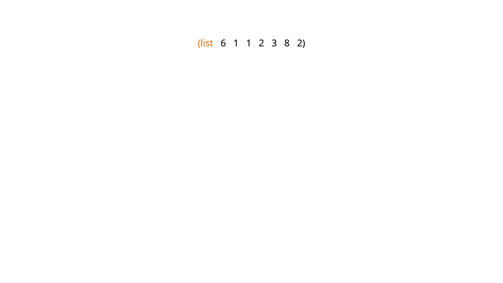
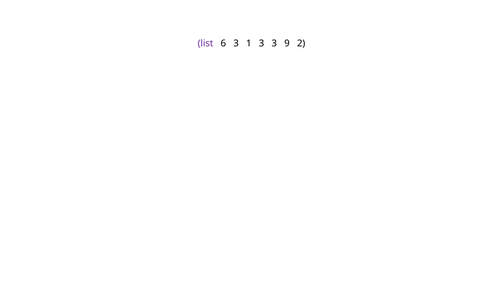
list colour: orange -> purple
6 1: 1 -> 3
1 2: 2 -> 3
8: 8 -> 9
